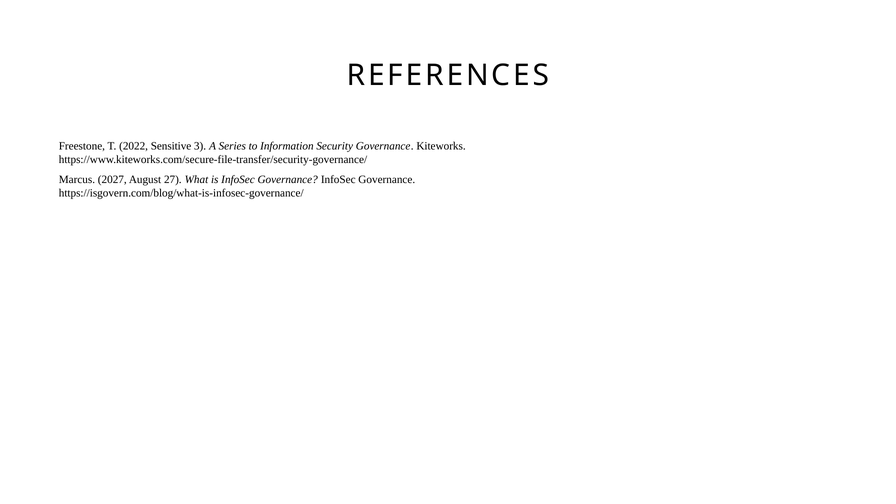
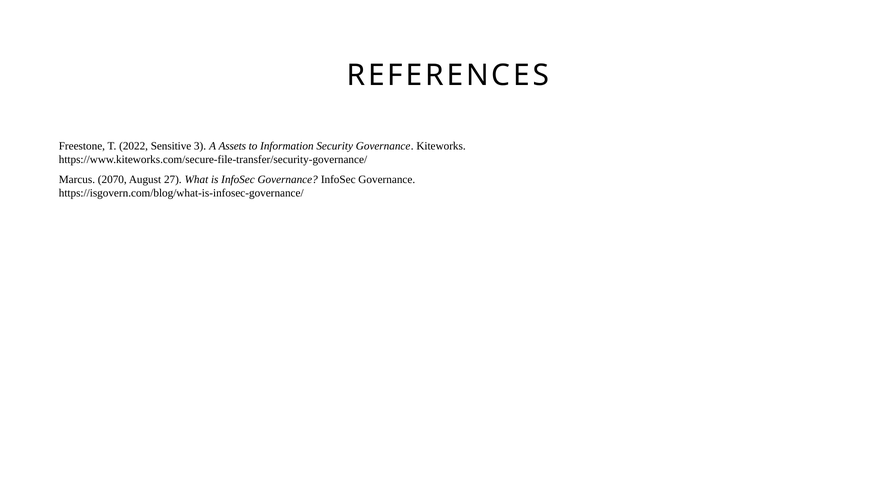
Series: Series -> Assets
2027: 2027 -> 2070
